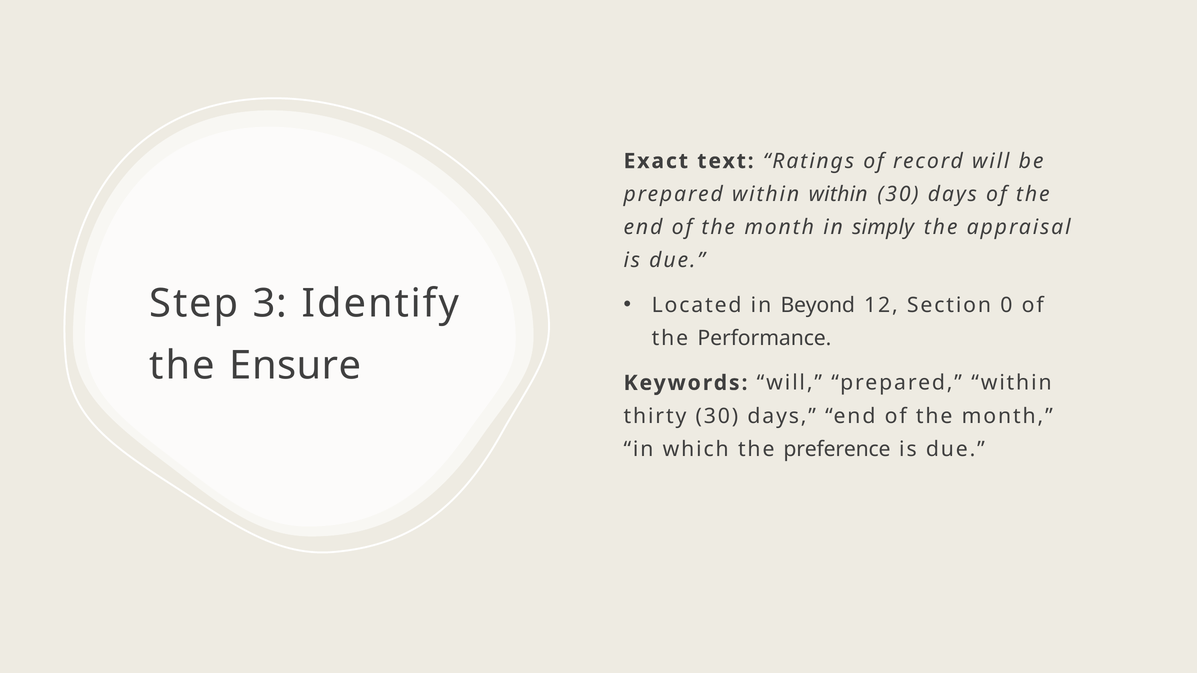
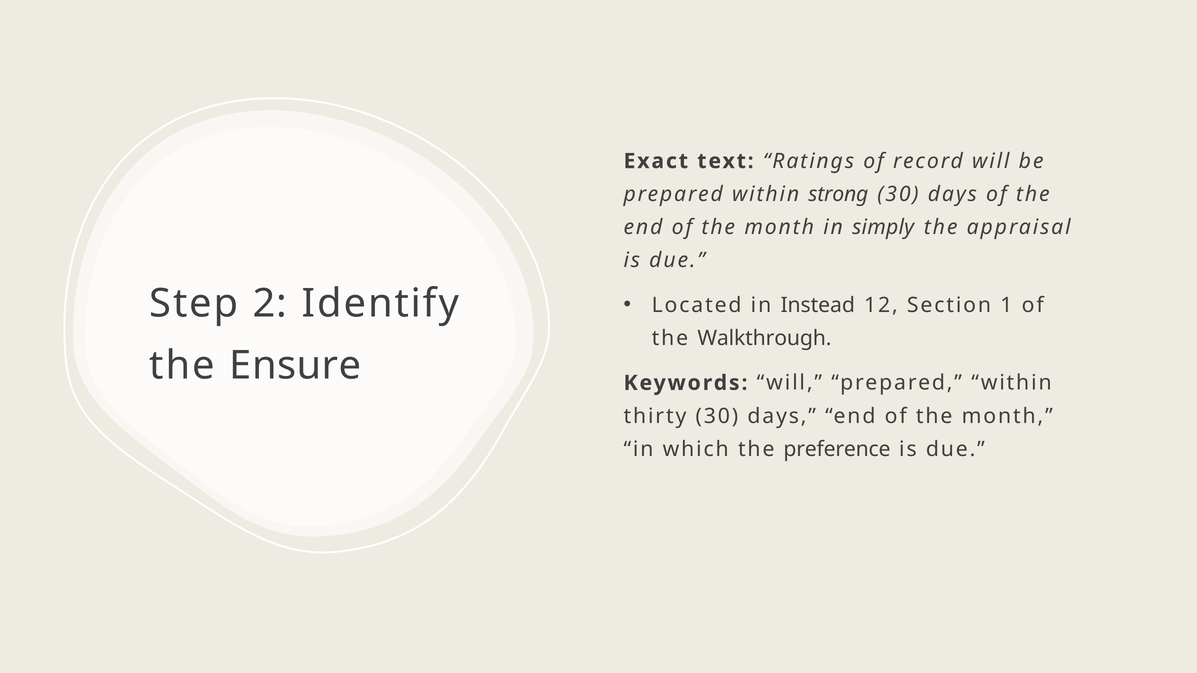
within within: within -> strong
3: 3 -> 2
Beyond: Beyond -> Instead
0: 0 -> 1
Performance: Performance -> Walkthrough
